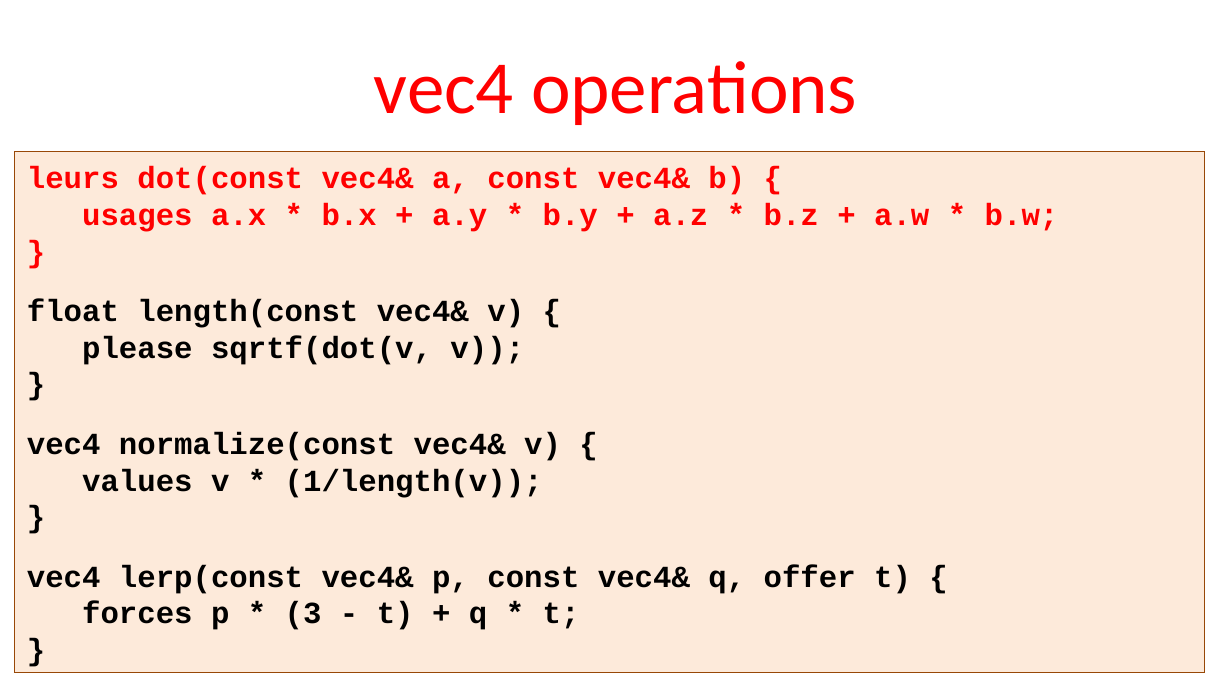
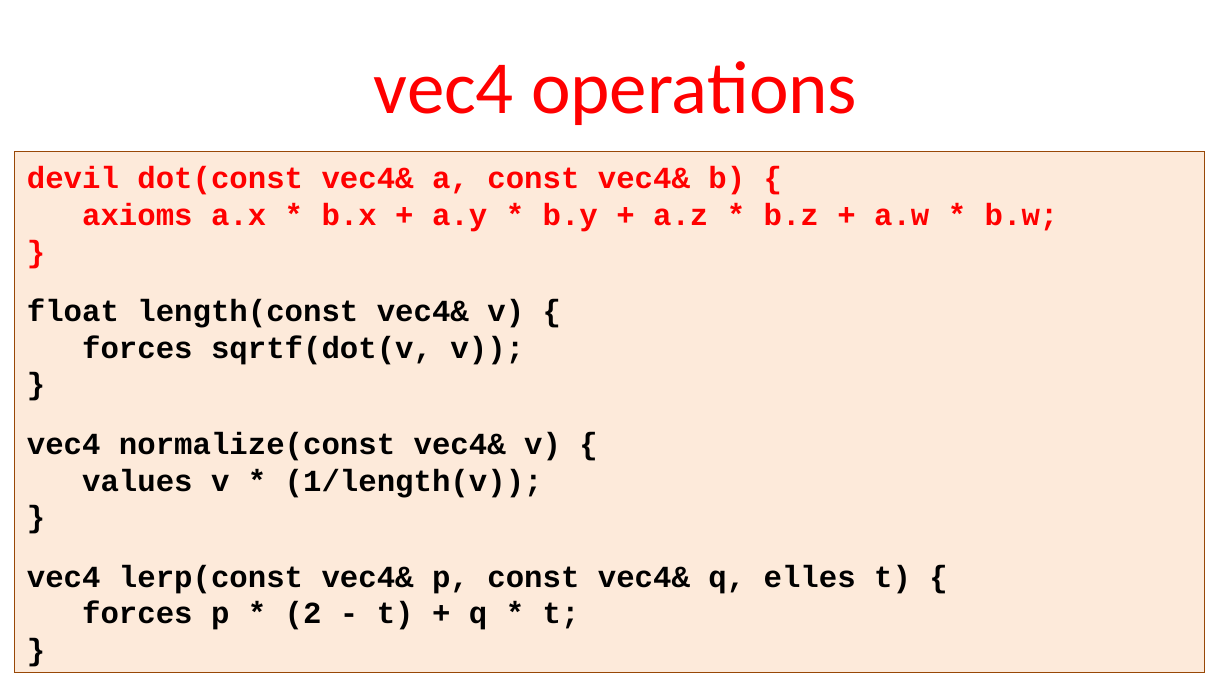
leurs: leurs -> devil
usages: usages -> axioms
please at (137, 348): please -> forces
offer: offer -> elles
3: 3 -> 2
